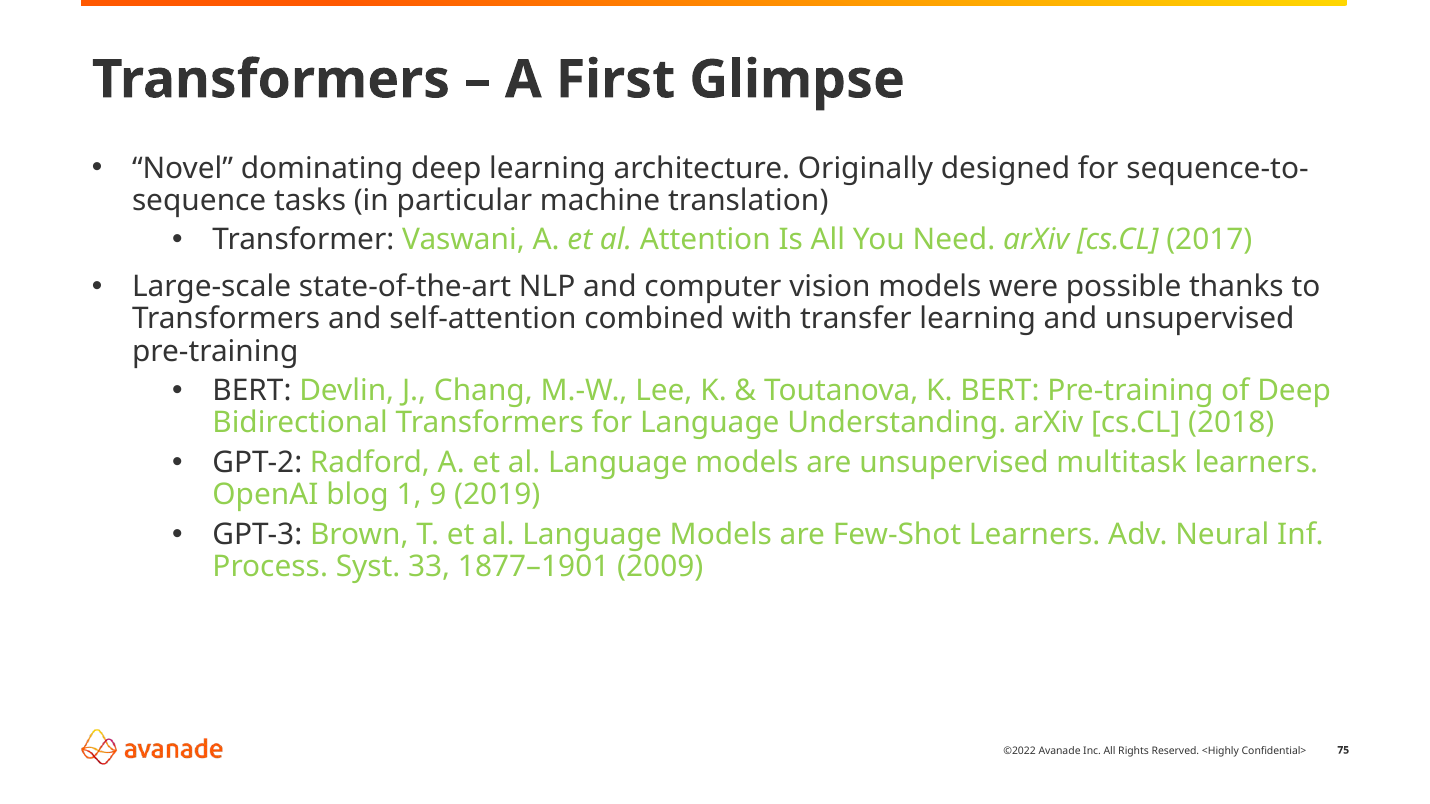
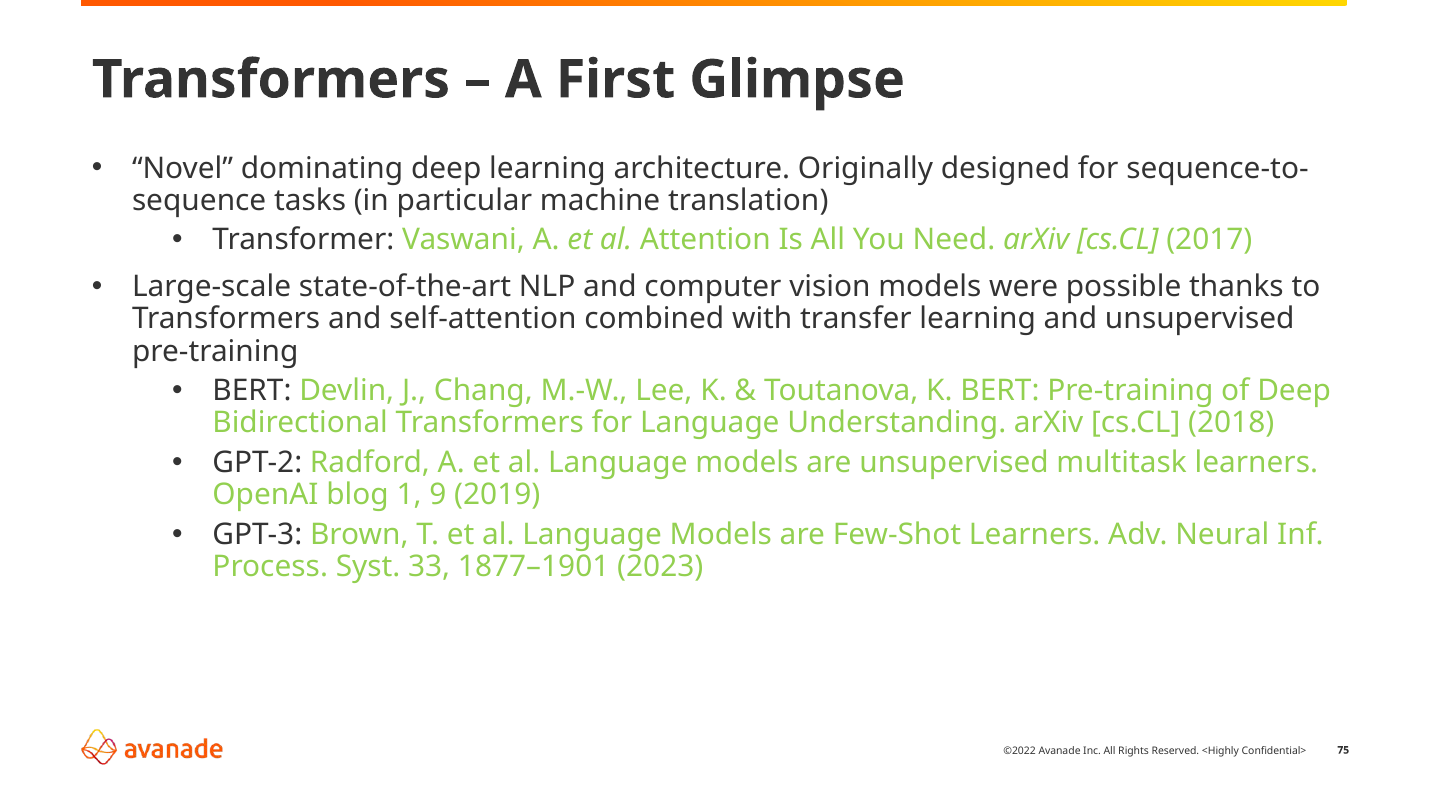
2009: 2009 -> 2023
